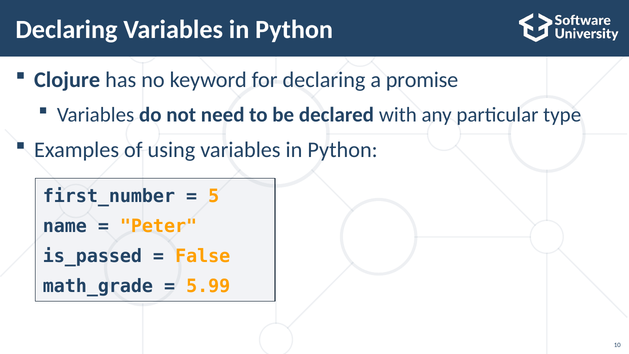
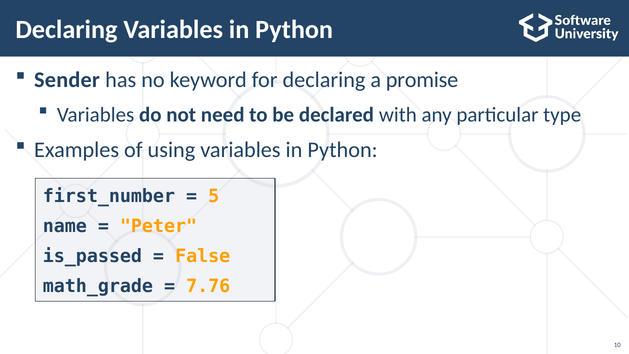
Clojure: Clojure -> Sender
5.99: 5.99 -> 7.76
